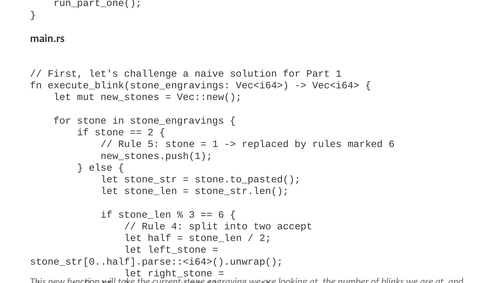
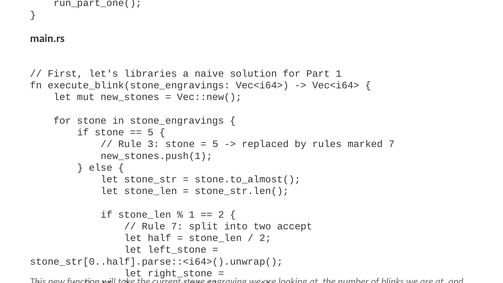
challenge: challenge -> libraries
2 at (151, 132): 2 -> 5
5 at (154, 144): 5 -> 3
1 at (215, 144): 1 -> 5
marked 6: 6 -> 7
stone.to_pasted(: stone.to_pasted( -> stone.to_almost(
3 at (192, 214): 3 -> 1
6 at (221, 214): 6 -> 2
Rule 4: 4 -> 7
